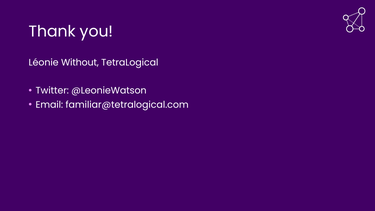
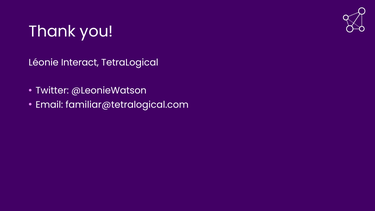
Without: Without -> Interact
